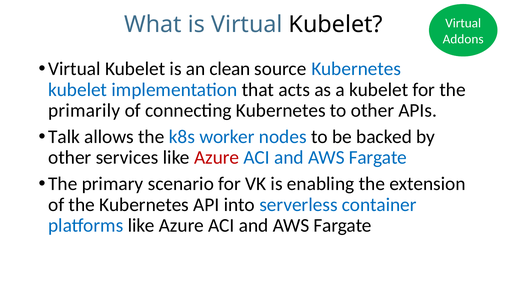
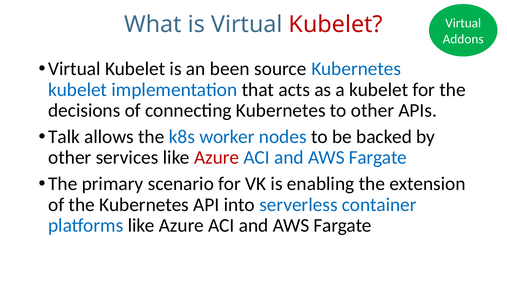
Kubelet at (336, 24) colour: black -> red
clean: clean -> been
primarily: primarily -> decisions
